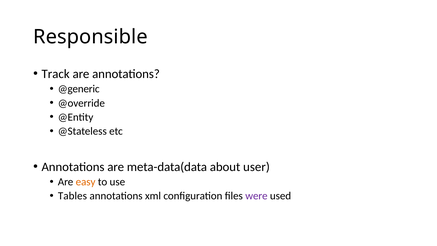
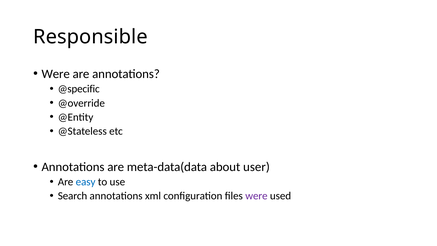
Track at (56, 74): Track -> Were
@generic: @generic -> @specific
easy colour: orange -> blue
Tables: Tables -> Search
